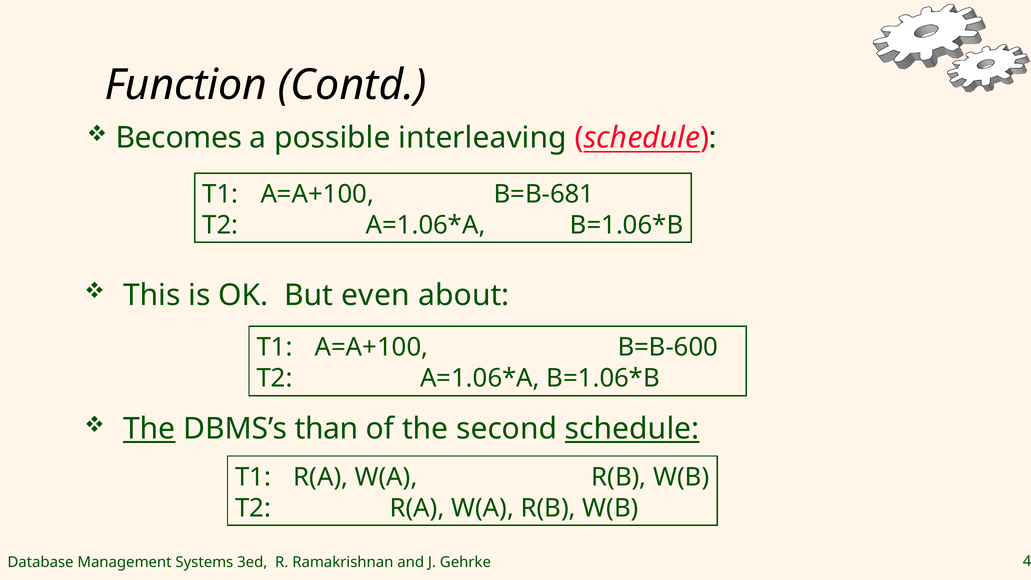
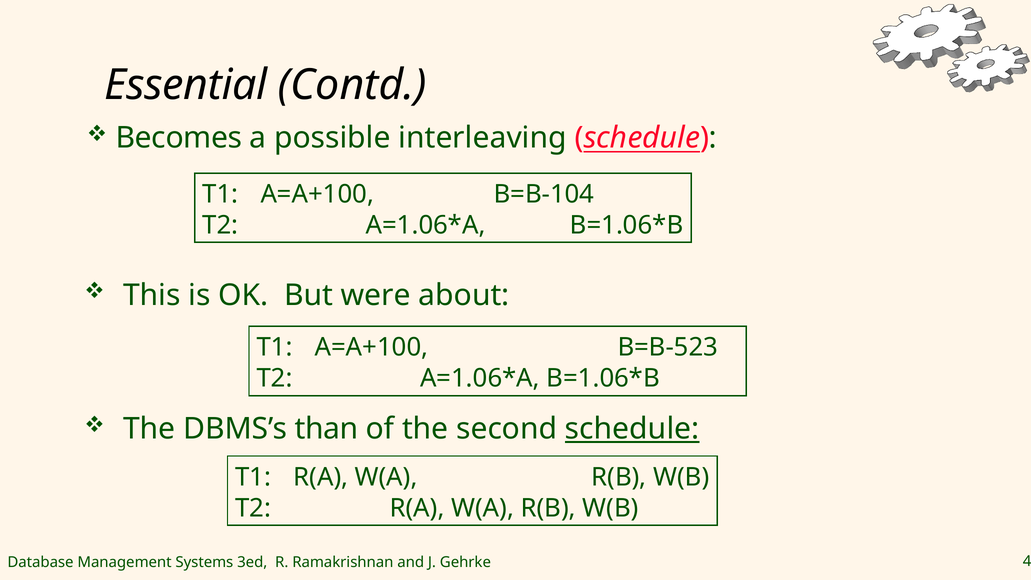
Function: Function -> Essential
B=B-681: B=B-681 -> B=B-104
even: even -> were
B=B-600: B=B-600 -> B=B-523
The at (149, 429) underline: present -> none
